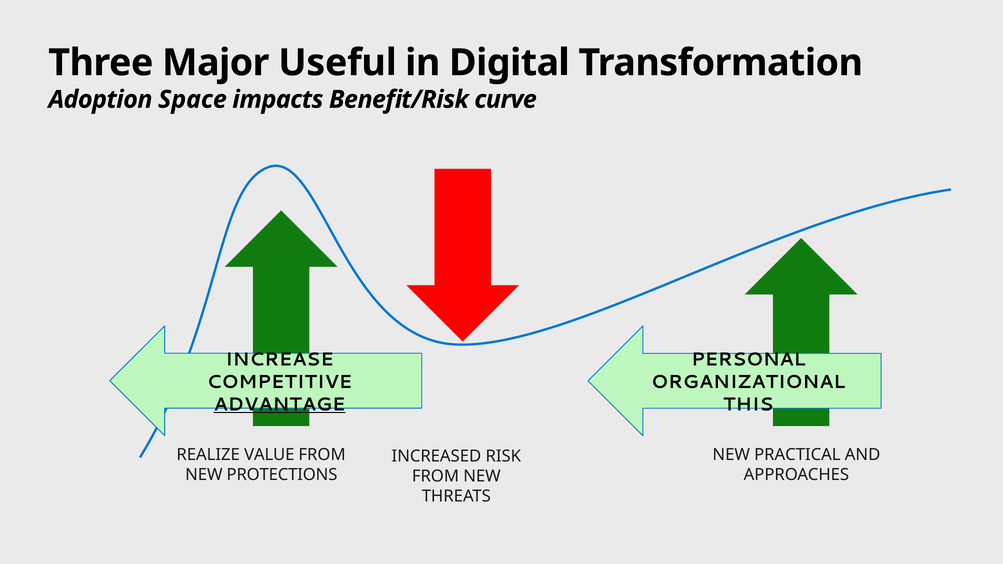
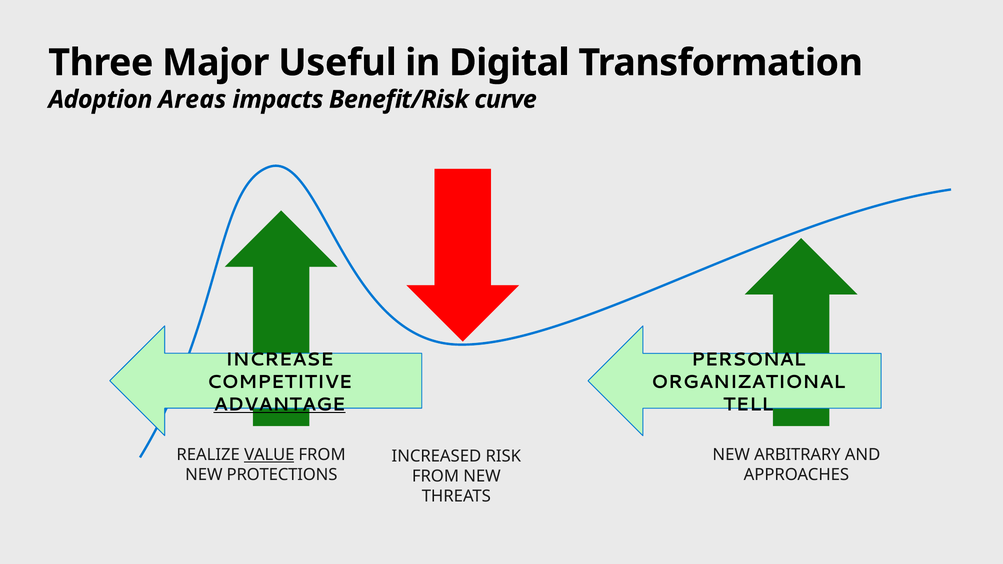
Space: Space -> Areas
THIS: THIS -> TELL
VALUE underline: none -> present
PRACTICAL: PRACTICAL -> ARBITRARY
